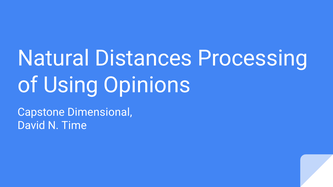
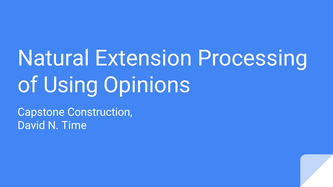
Distances: Distances -> Extension
Dimensional: Dimensional -> Construction
